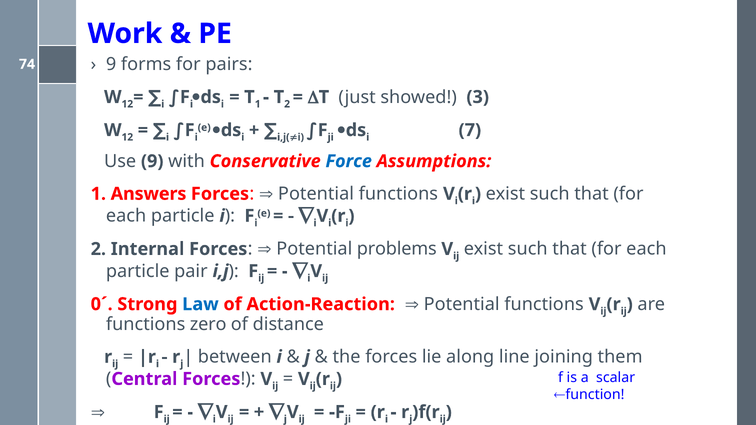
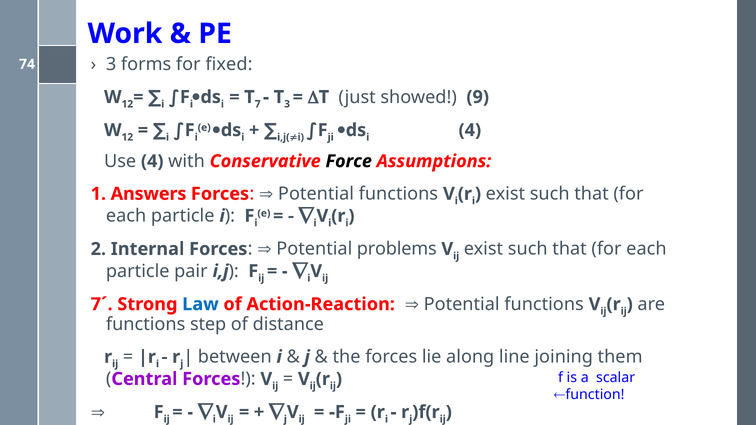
9 at (111, 64): 9 -> 3
pairs: pairs -> fixed
1 at (258, 104): 1 -> 7
2 at (287, 104): 2 -> 3
3: 3 -> 9
i 7: 7 -> 4
Use 9: 9 -> 4
Force colour: blue -> black
0´: 0´ -> 7´
zero: zero -> step
